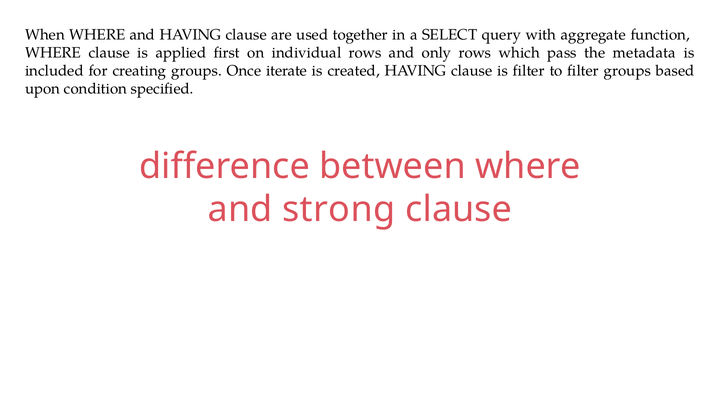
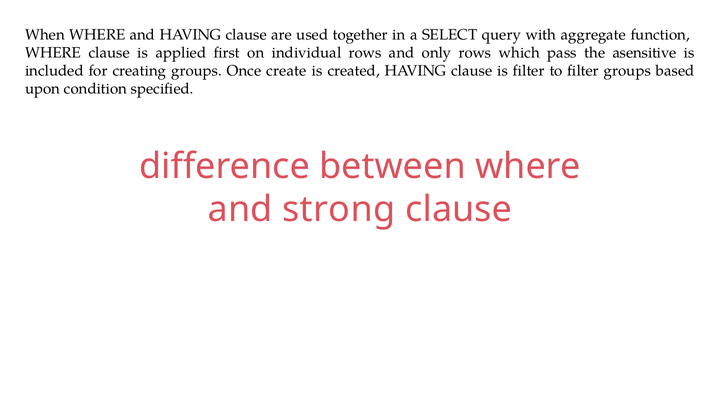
metadata: metadata -> asensitive
iterate: iterate -> create
